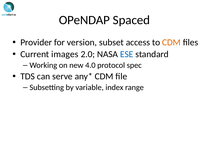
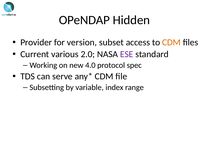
Spaced: Spaced -> Hidden
images: images -> various
ESE colour: blue -> purple
